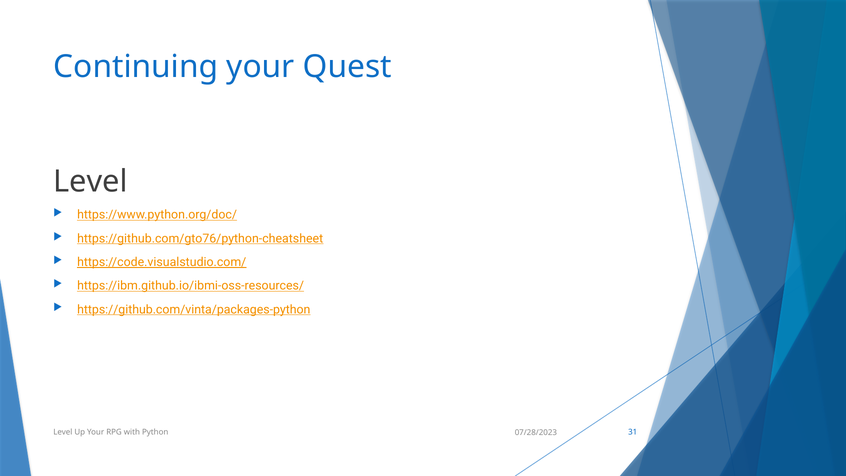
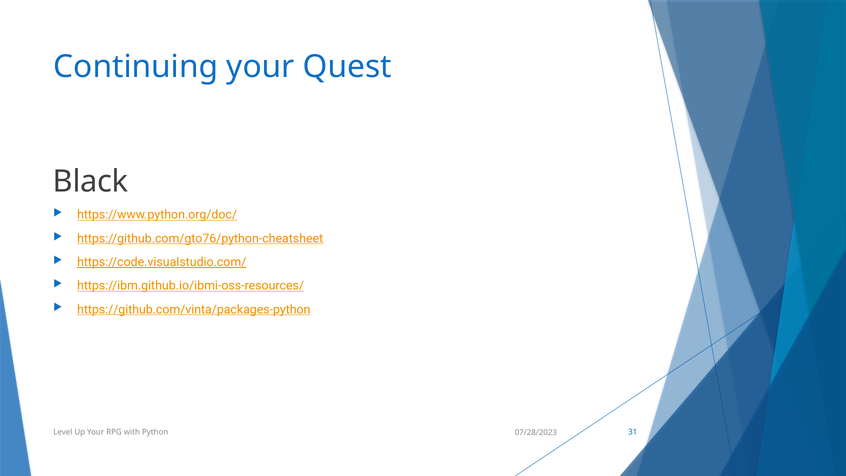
Level at (91, 181): Level -> Black
